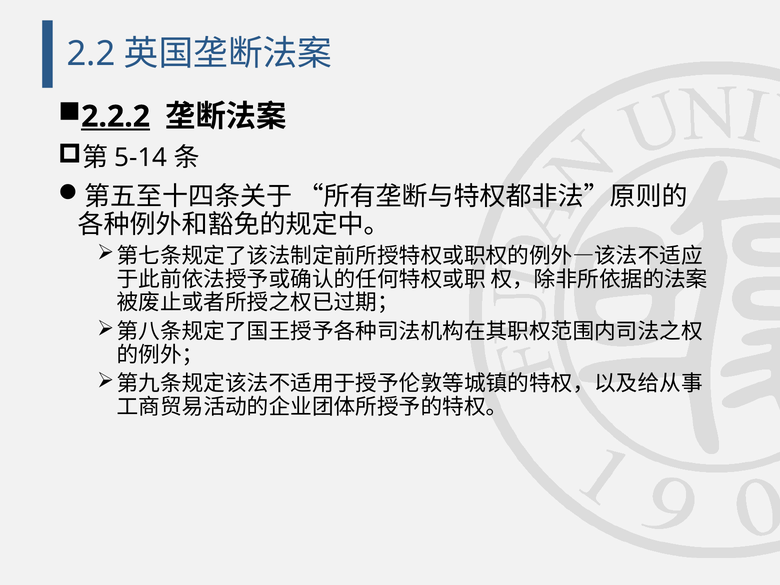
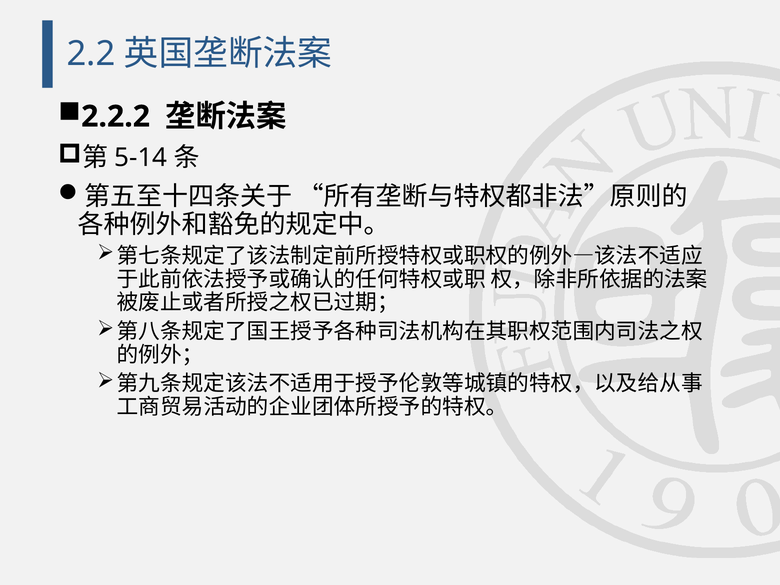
2.2.2 underline: present -> none
